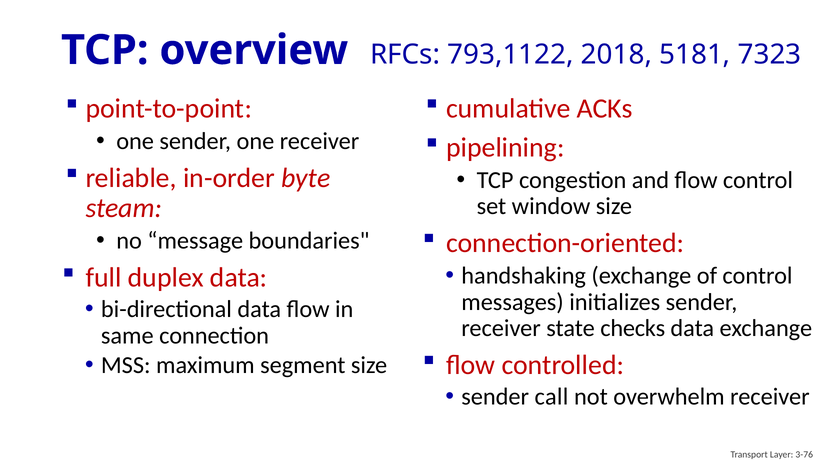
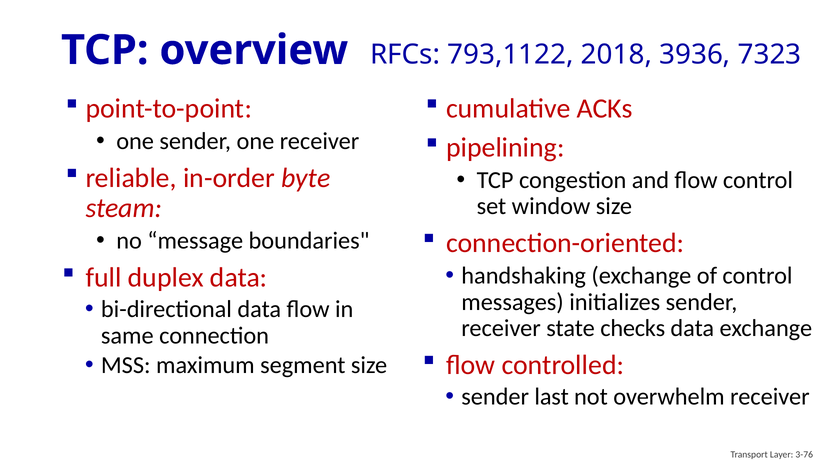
5181: 5181 -> 3936
call: call -> last
